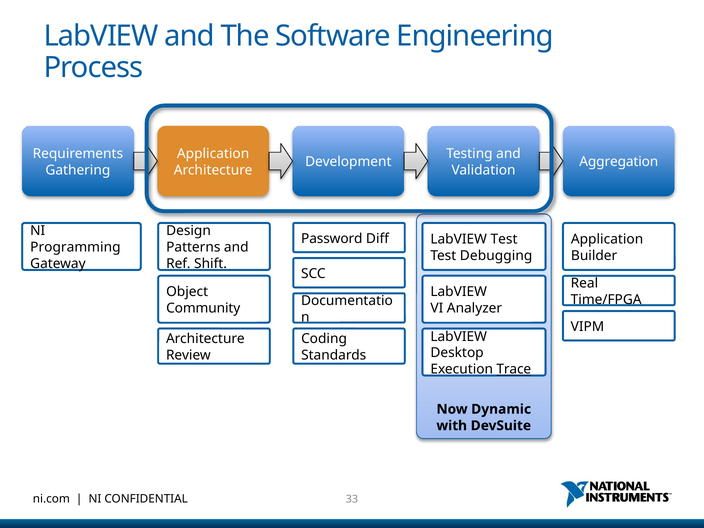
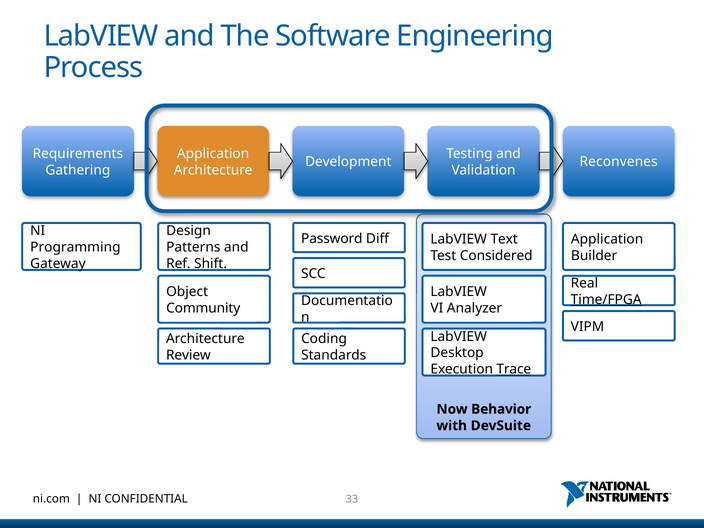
Aggregation: Aggregation -> Reconvenes
LabVIEW Test: Test -> Text
Debugging: Debugging -> Considered
Time/FPGA underline: none -> present
Dynamic: Dynamic -> Behavior
